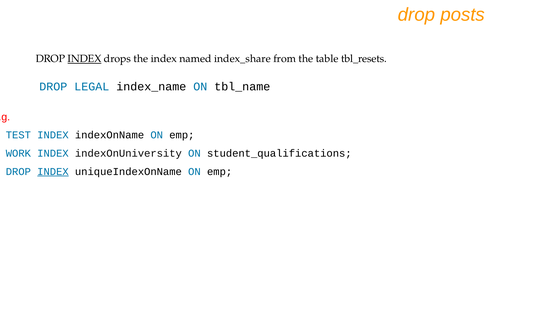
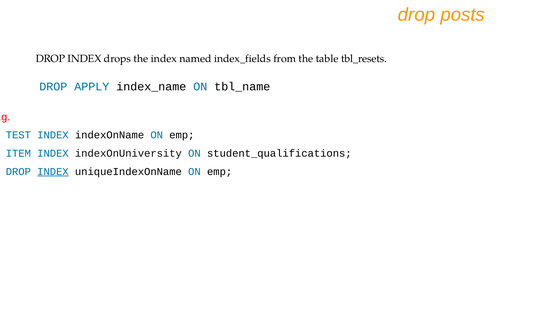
INDEX at (85, 59) underline: present -> none
index_share: index_share -> index_fields
LEGAL: LEGAL -> APPLY
WORK: WORK -> ITEM
